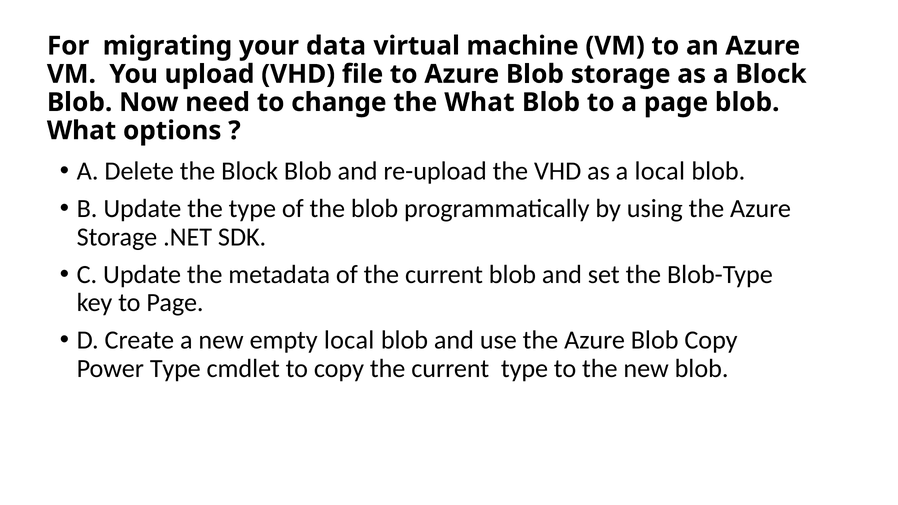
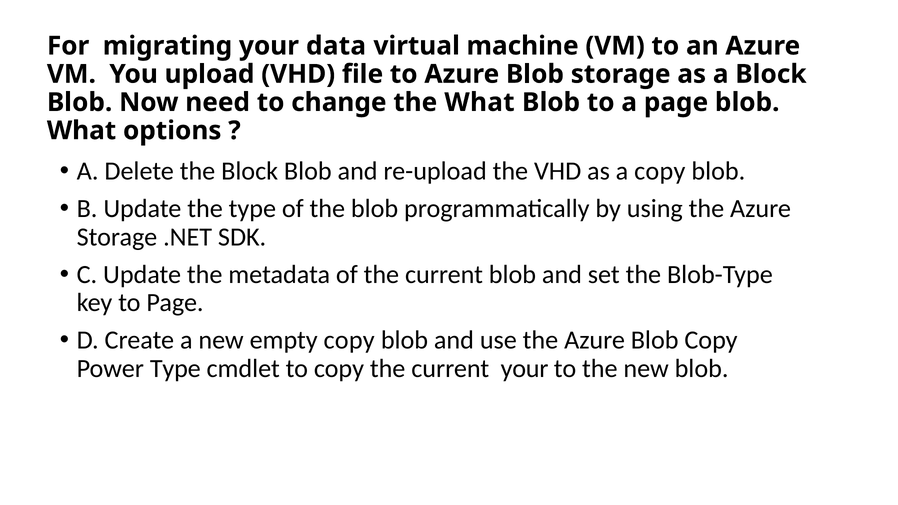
a local: local -> copy
empty local: local -> copy
current type: type -> your
